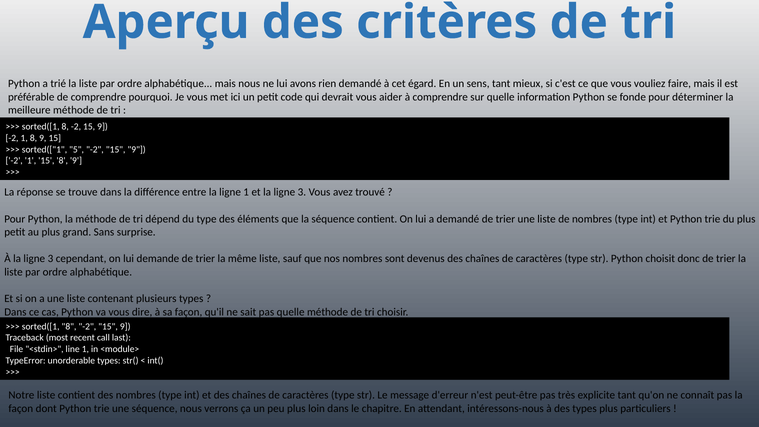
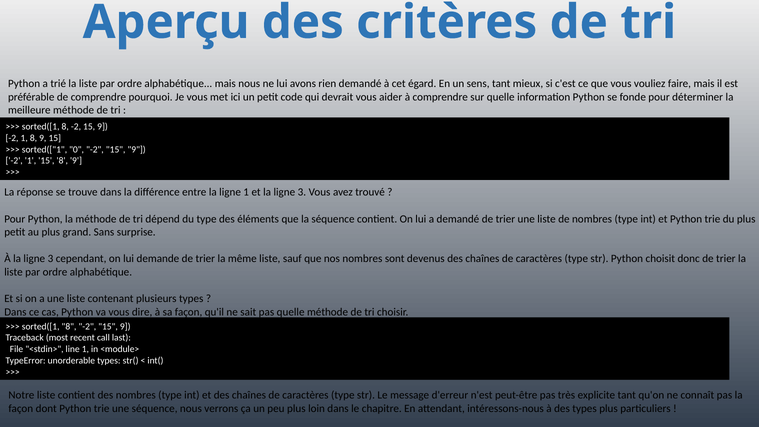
5: 5 -> 0
